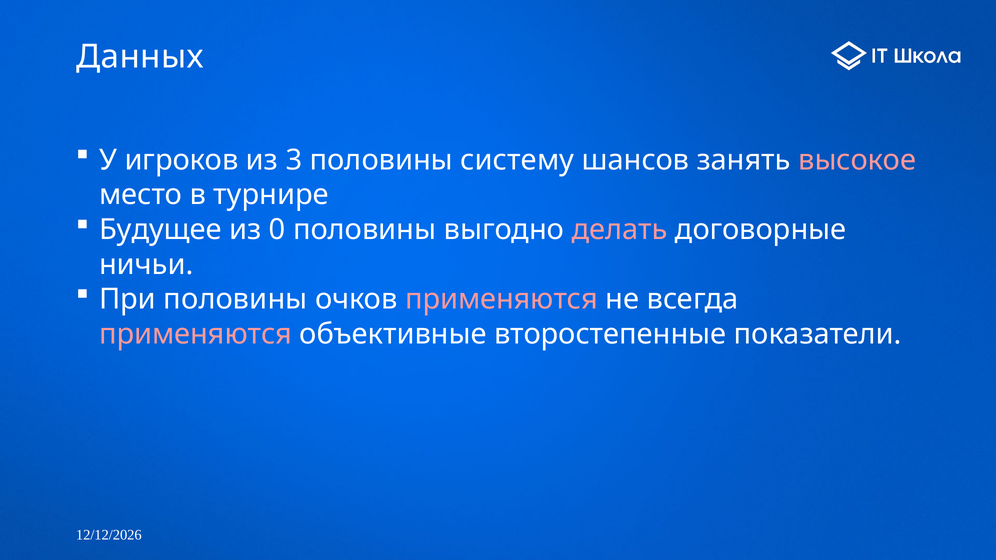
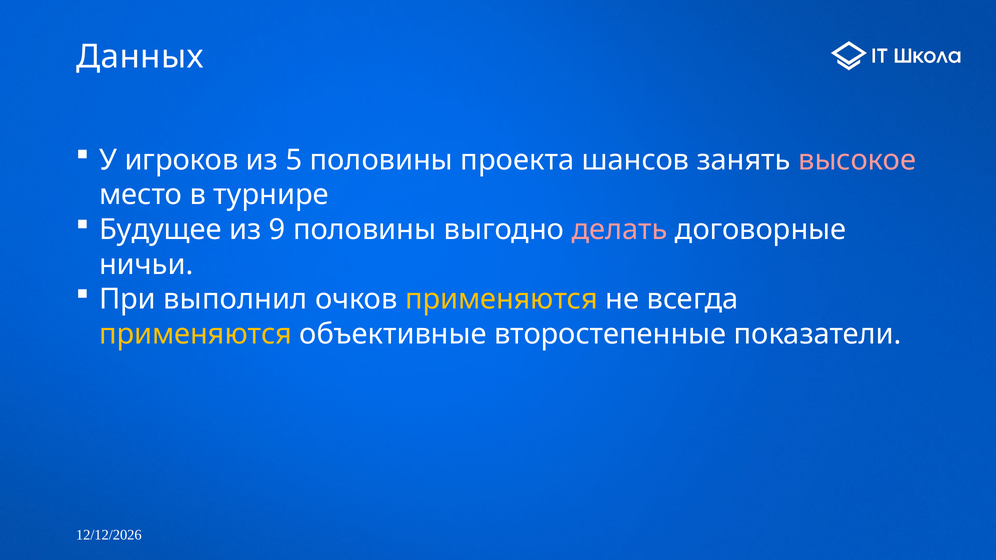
3: 3 -> 5
систему: систему -> проекта
0: 0 -> 9
При половины: половины -> выполнил
применяются at (501, 300) colour: pink -> yellow
применяются at (196, 334) colour: pink -> yellow
